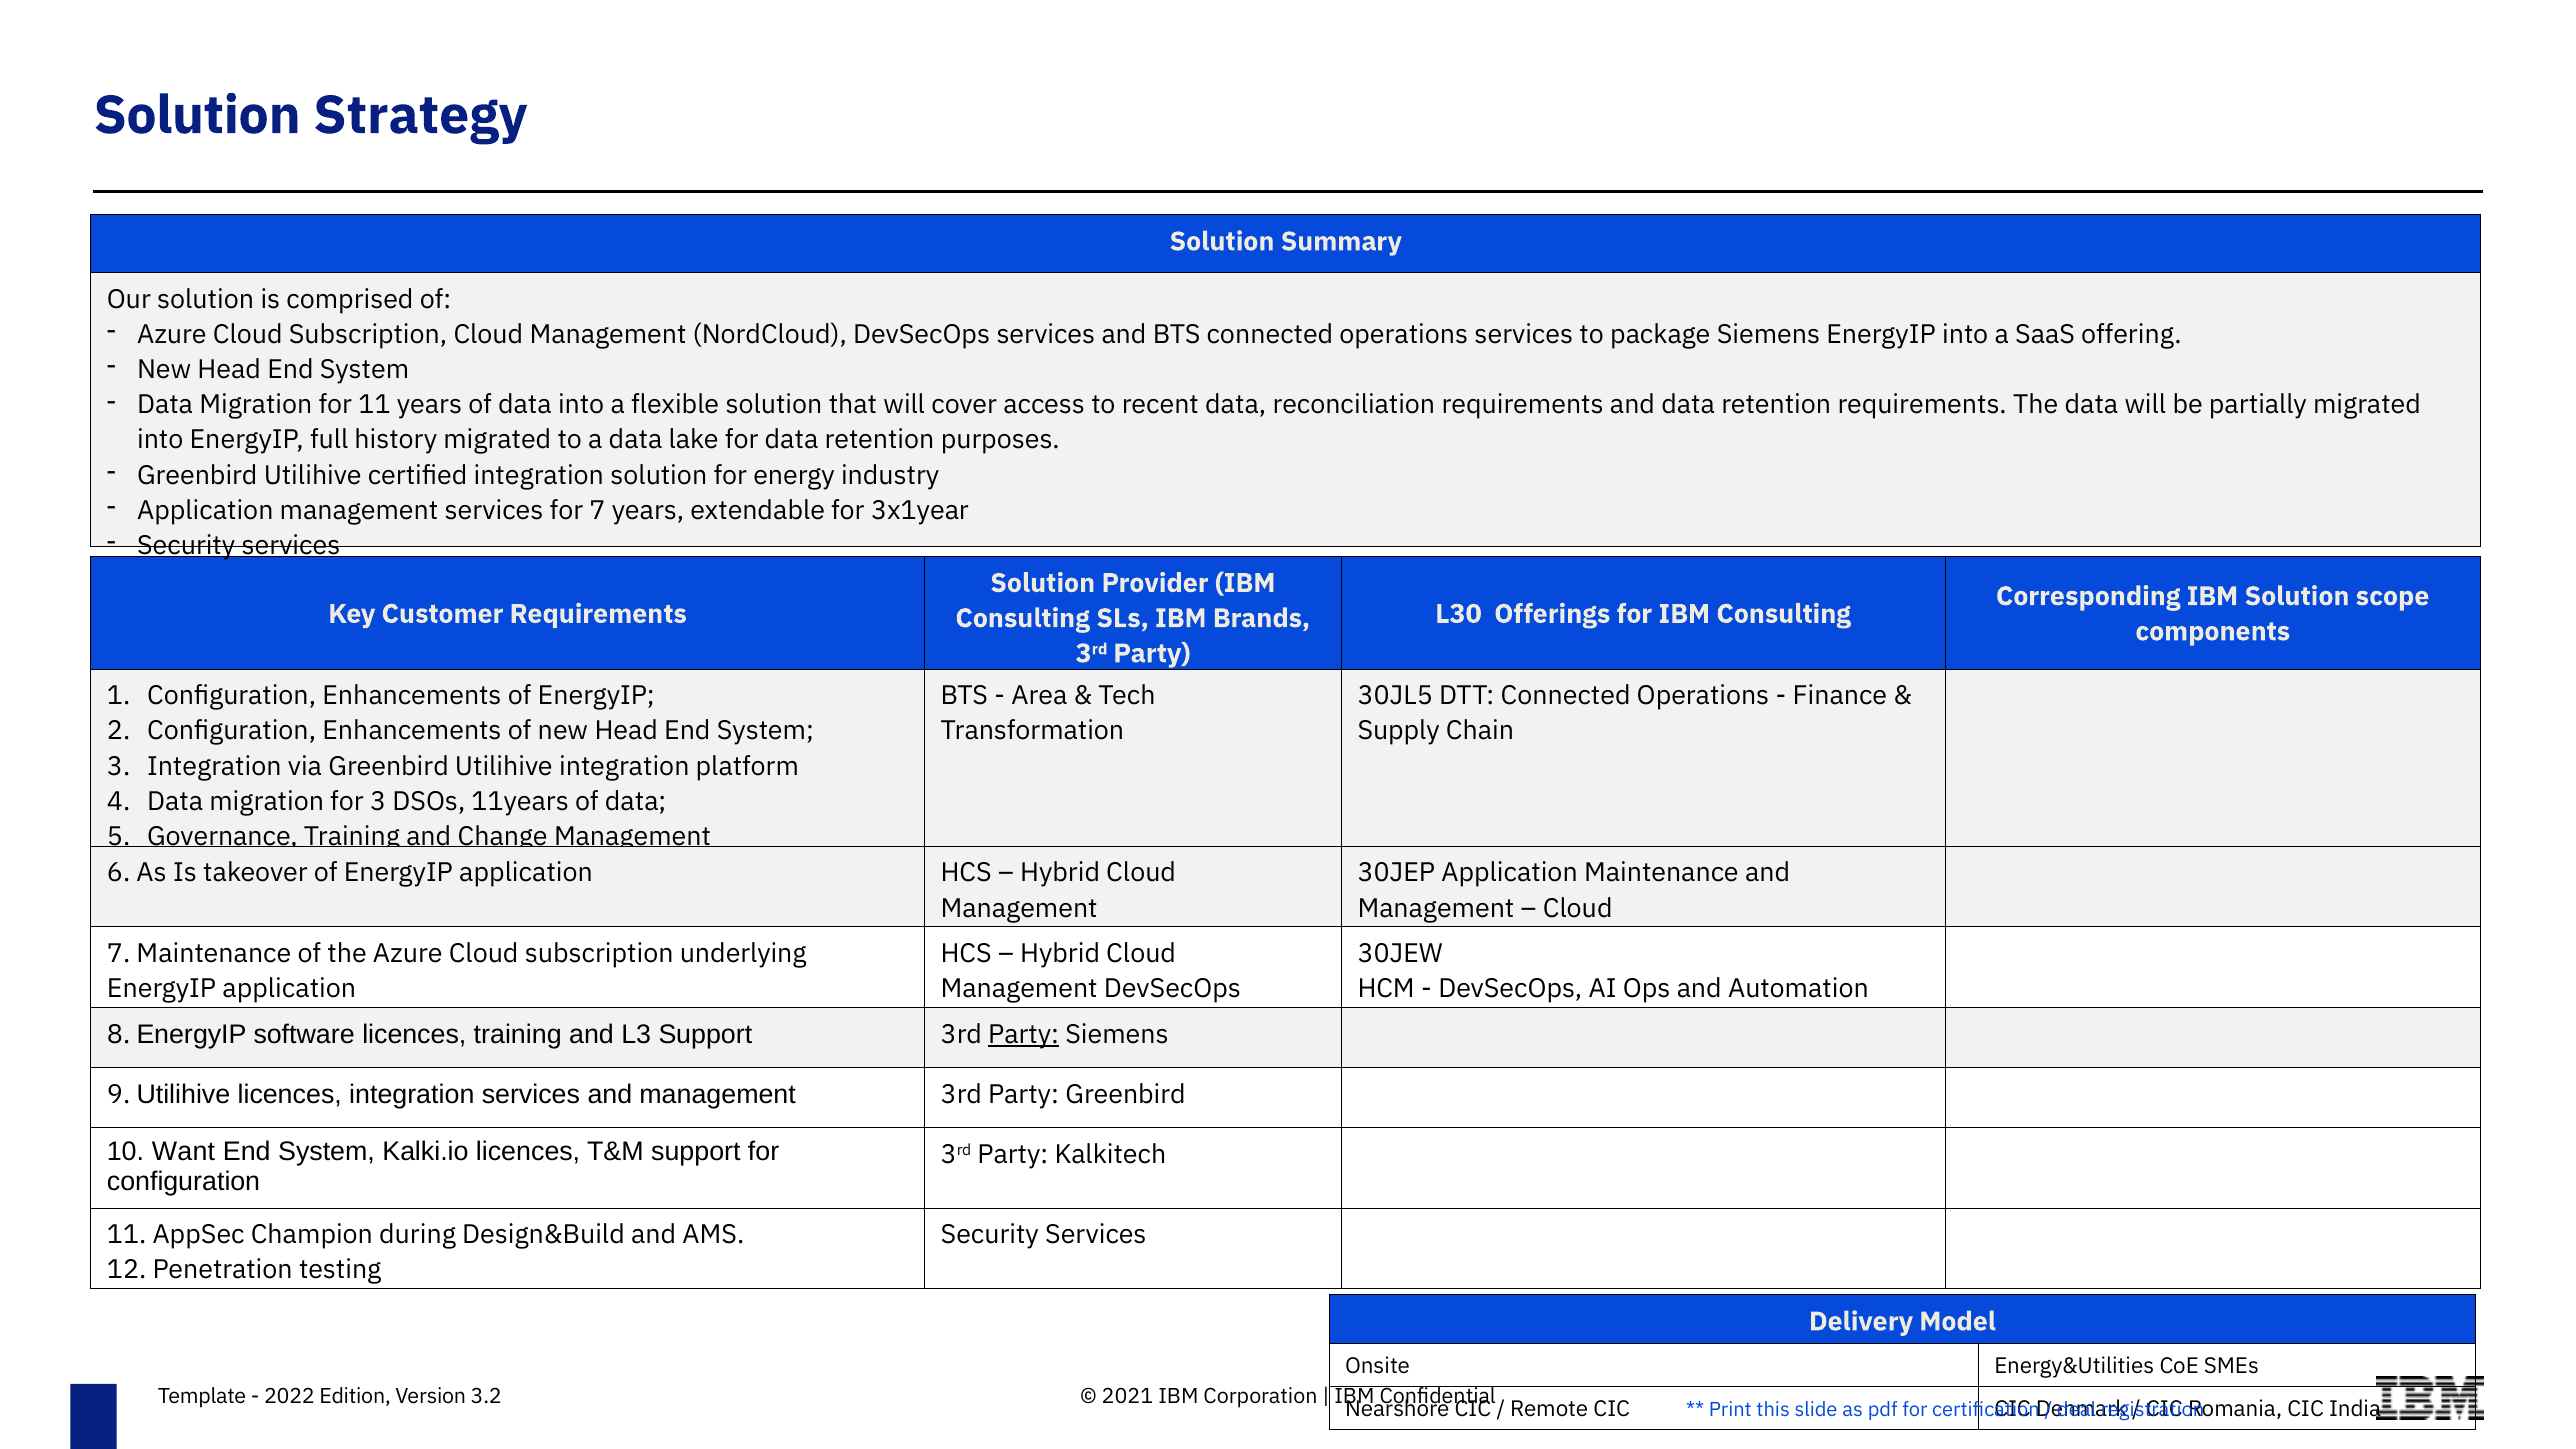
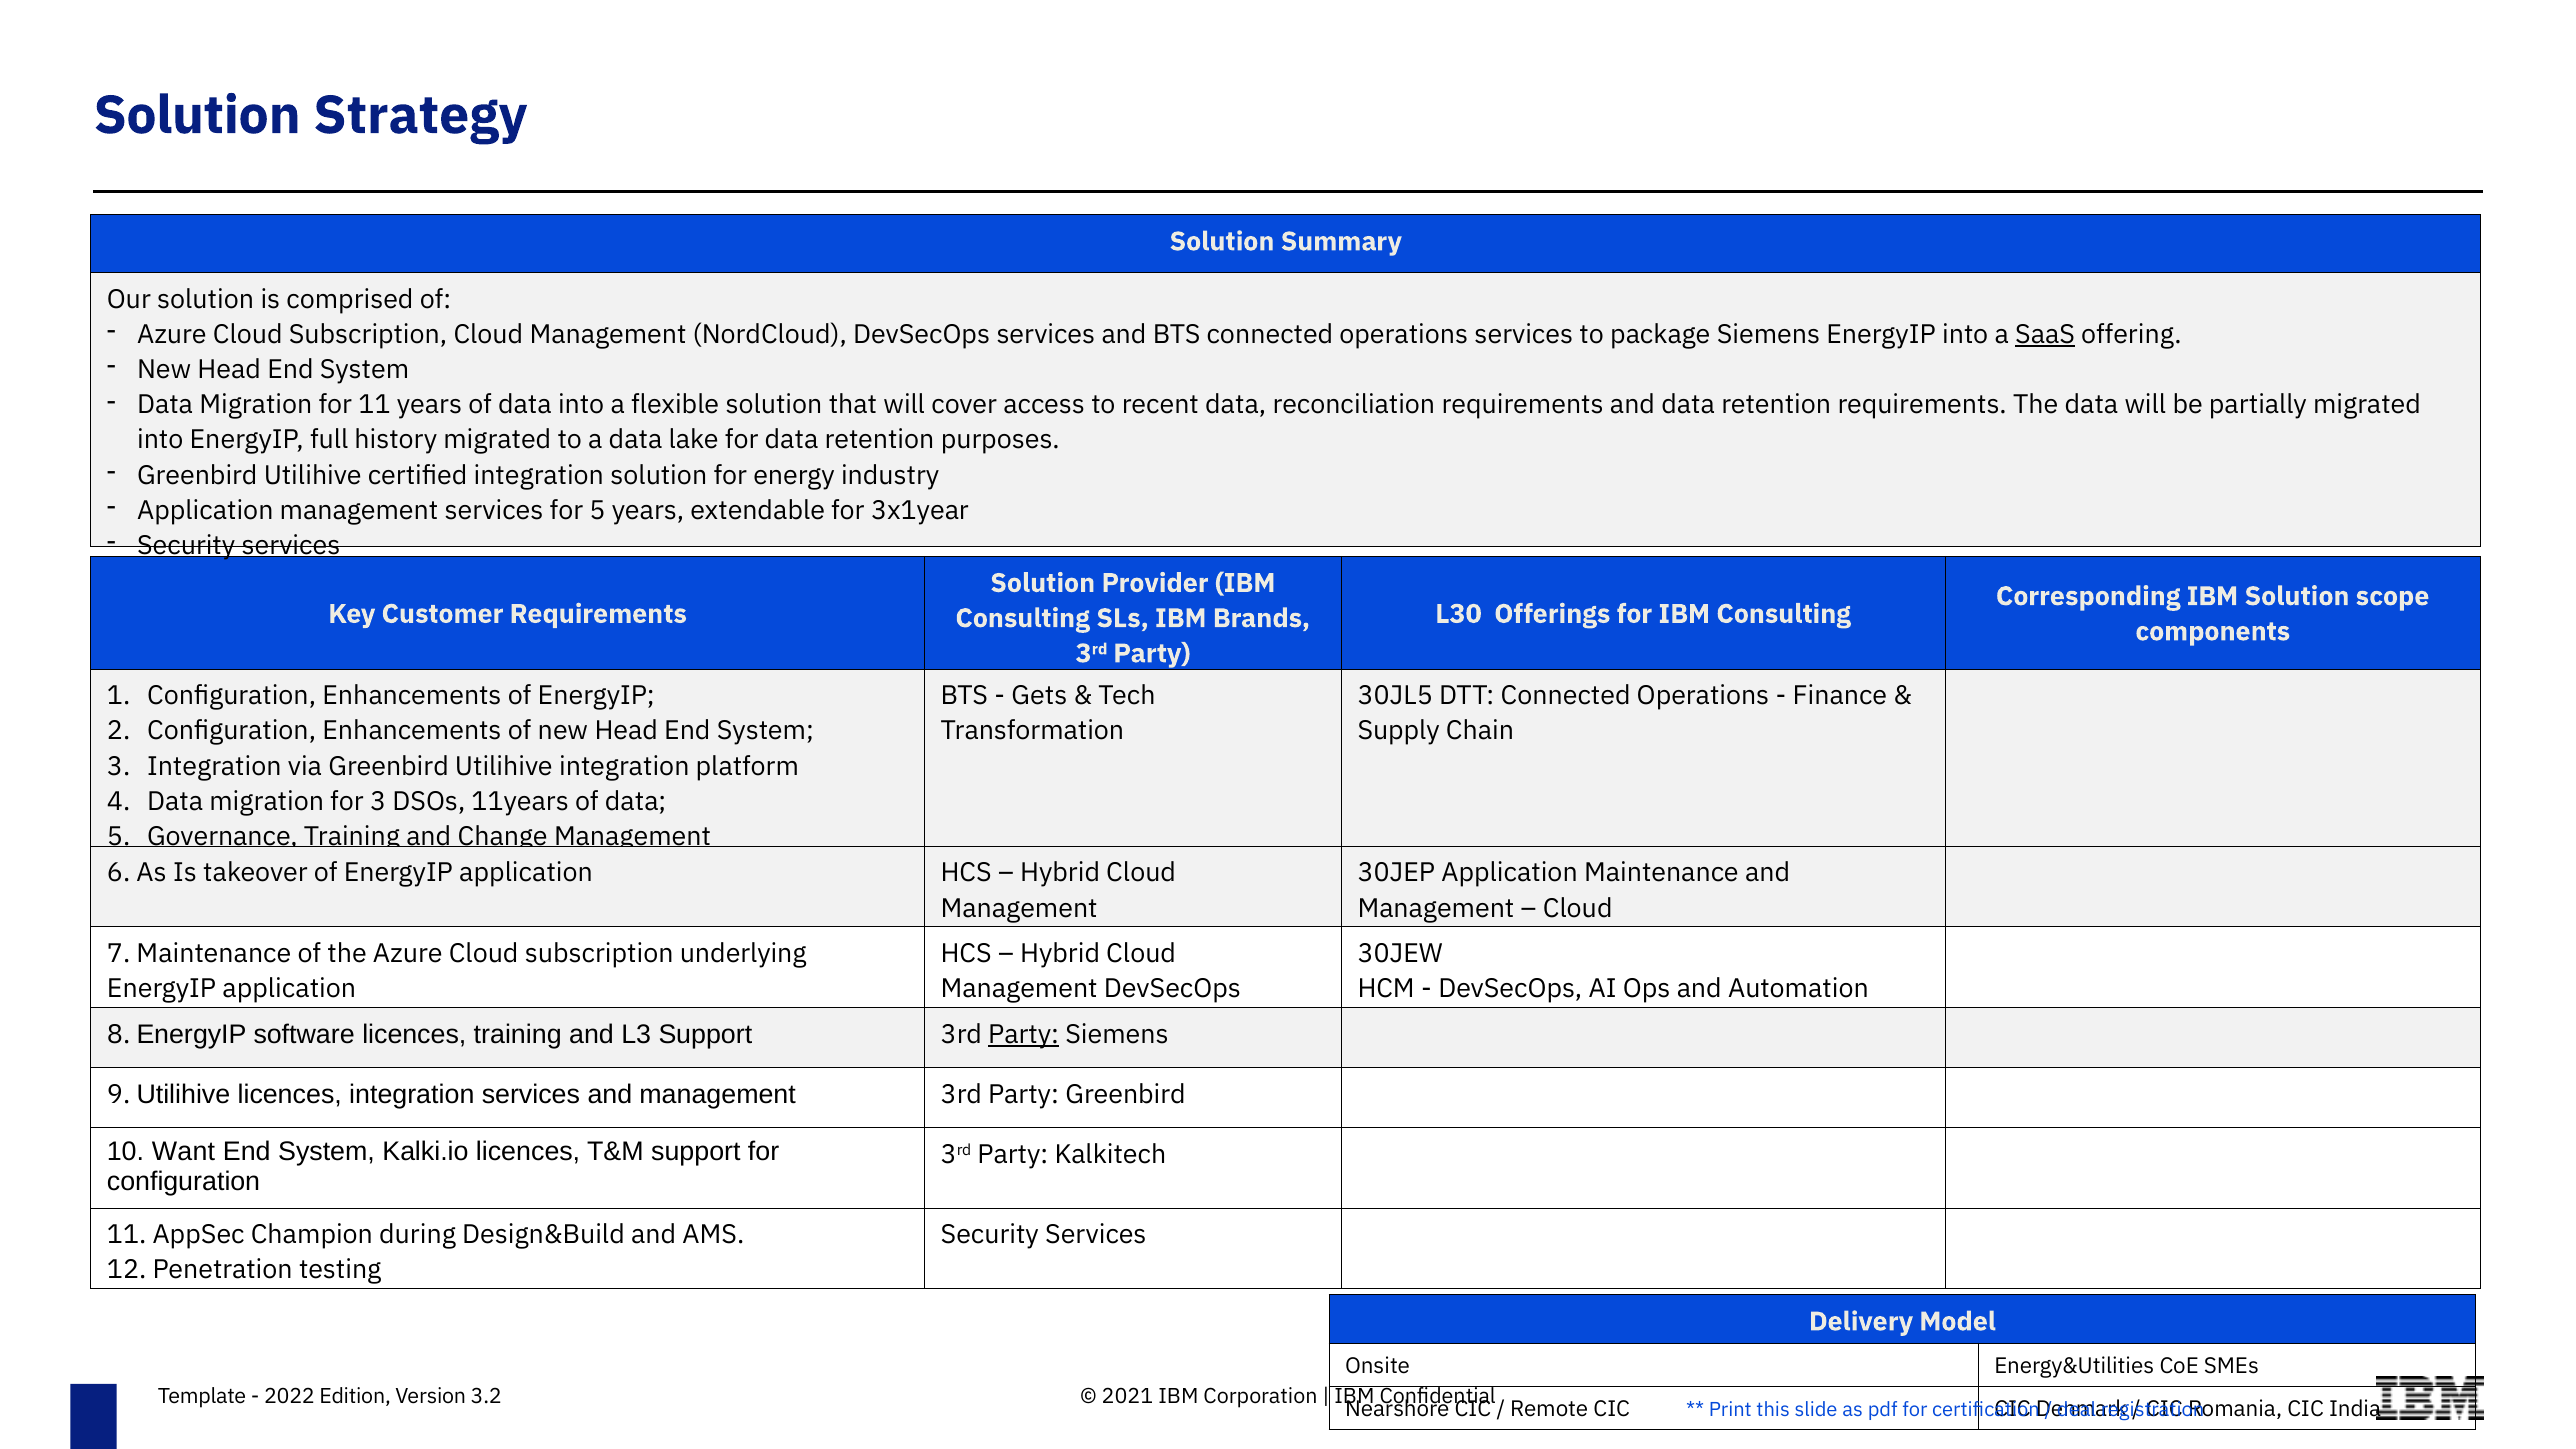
SaaS underline: none -> present
for 7: 7 -> 5
Area: Area -> Gets
